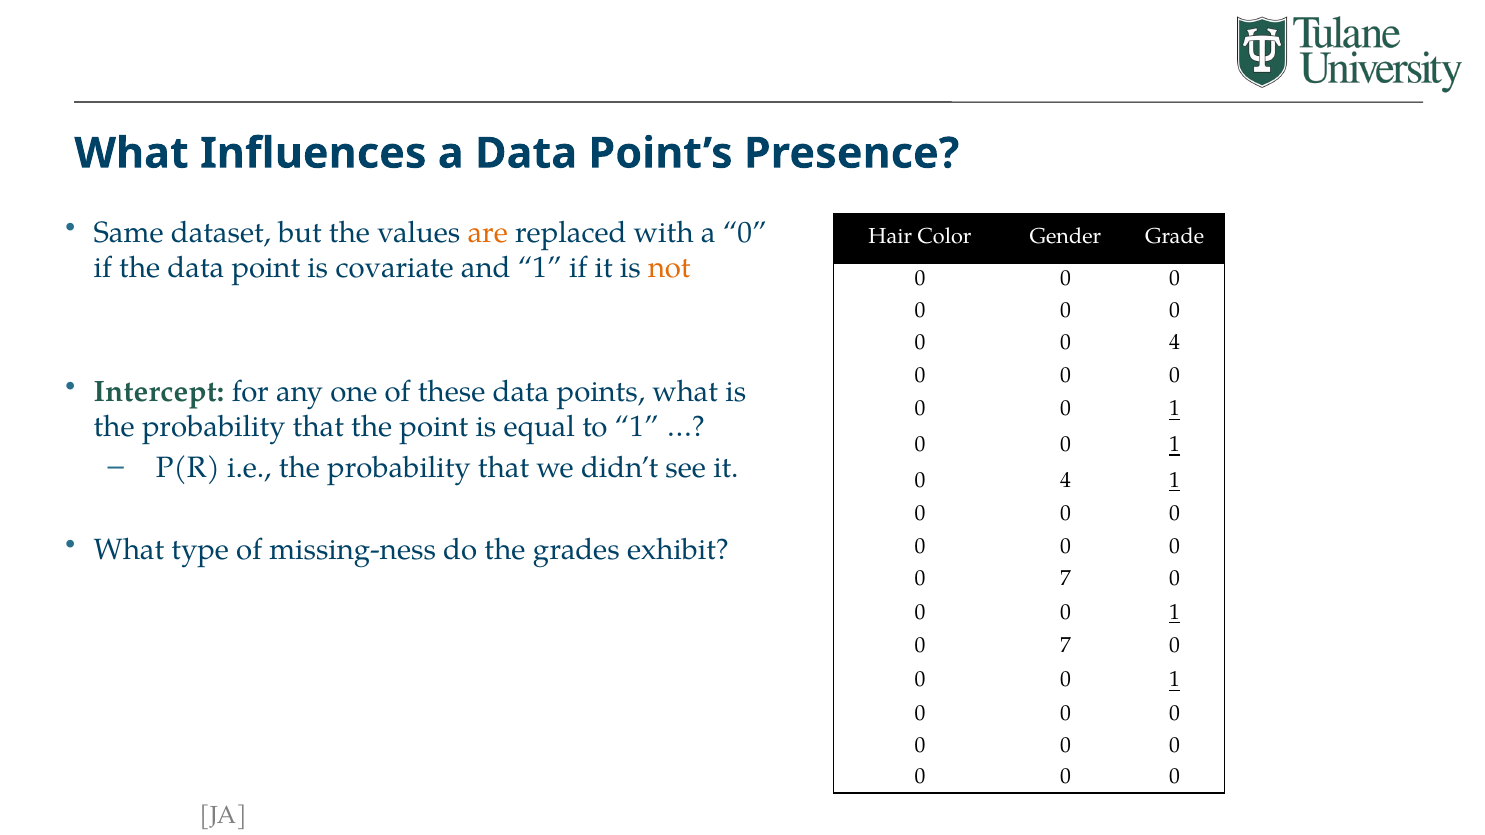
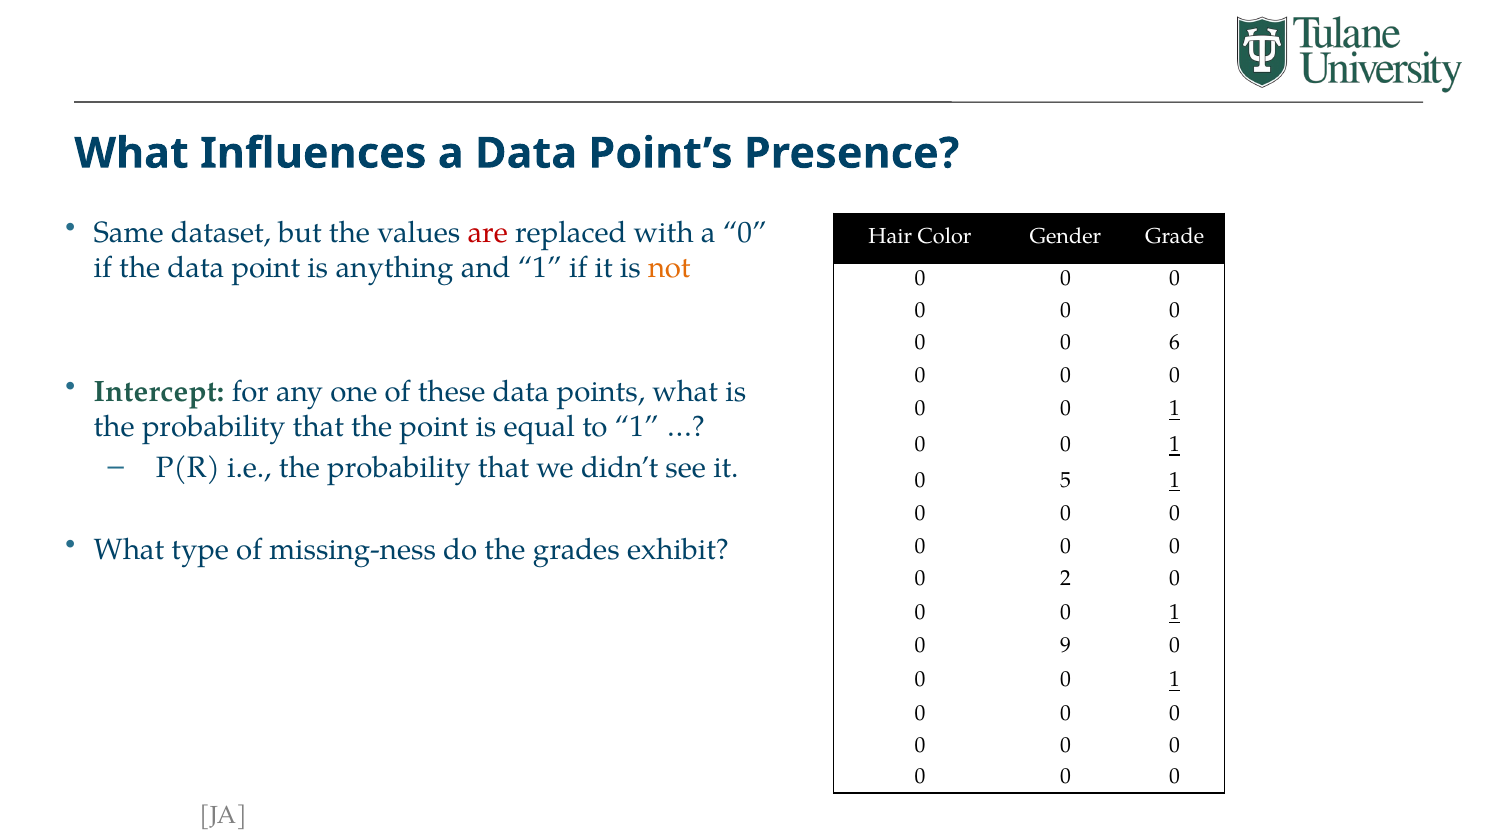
are colour: orange -> red
covariate: covariate -> anything
0 0 4: 4 -> 6
4 at (1066, 480): 4 -> 5
7 at (1066, 578): 7 -> 2
7 at (1066, 646): 7 -> 9
